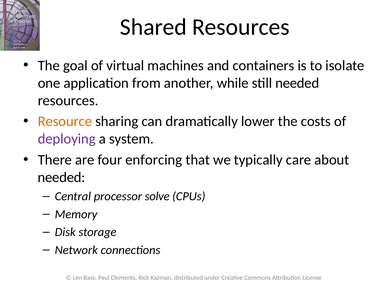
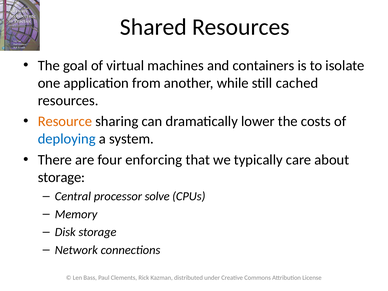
still needed: needed -> cached
deploying colour: purple -> blue
needed at (61, 177): needed -> storage
